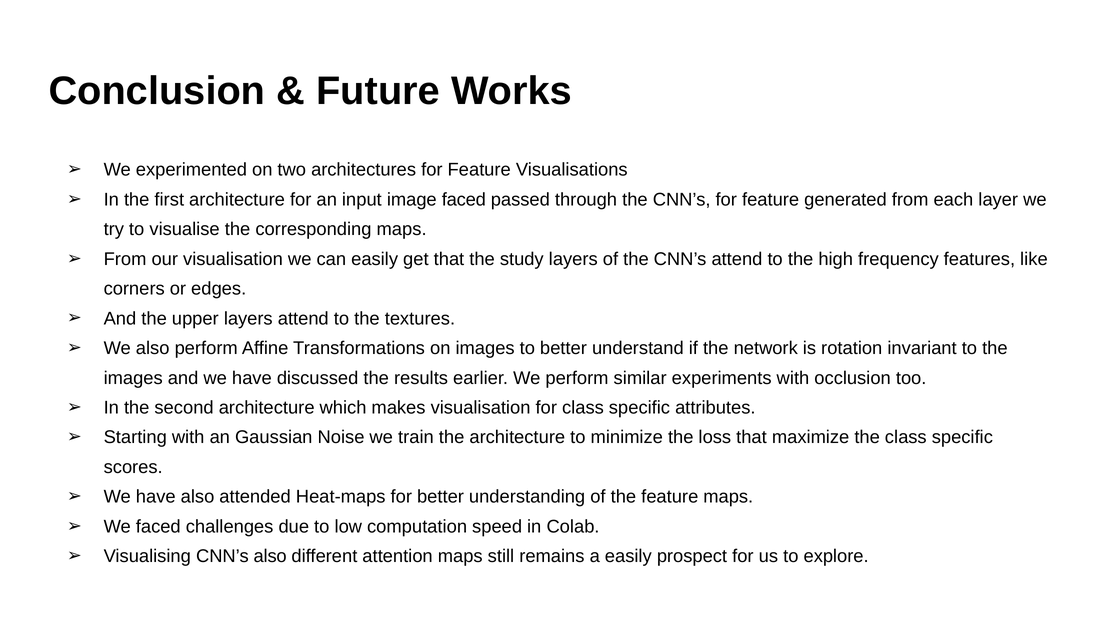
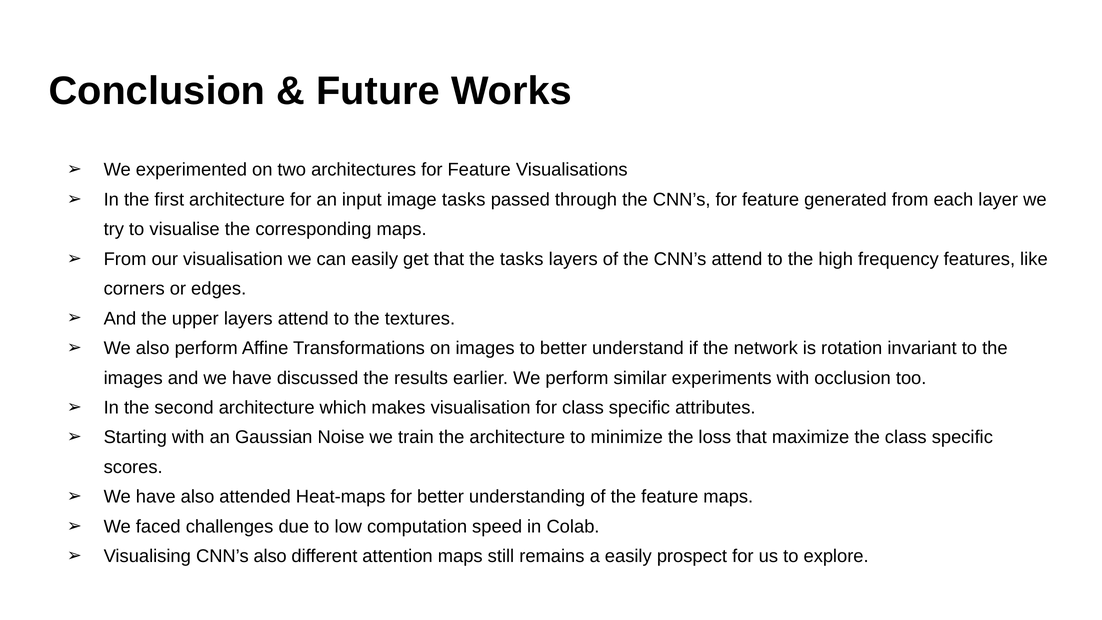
image faced: faced -> tasks
the study: study -> tasks
